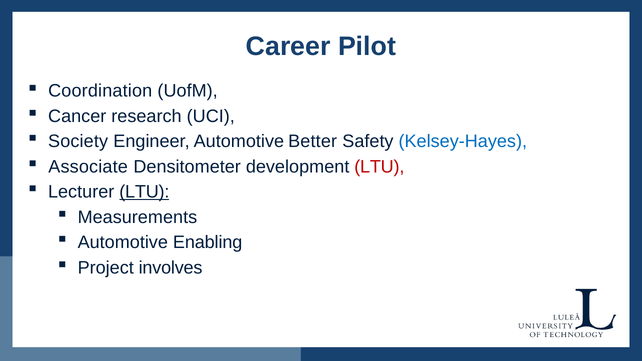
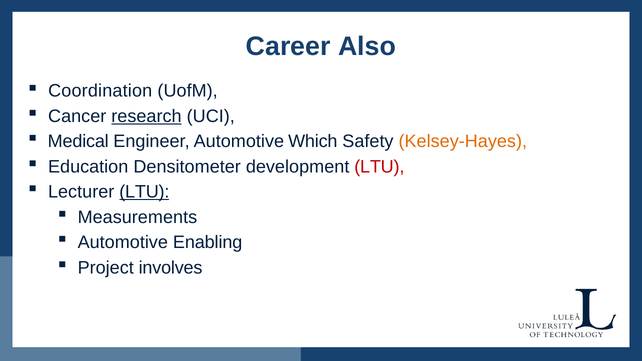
Pilot: Pilot -> Also
research underline: none -> present
Society: Society -> Medical
Better: Better -> Which
Kelsey-Hayes colour: blue -> orange
Associate: Associate -> Education
